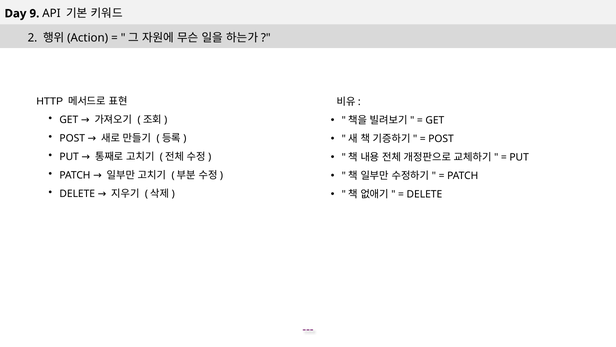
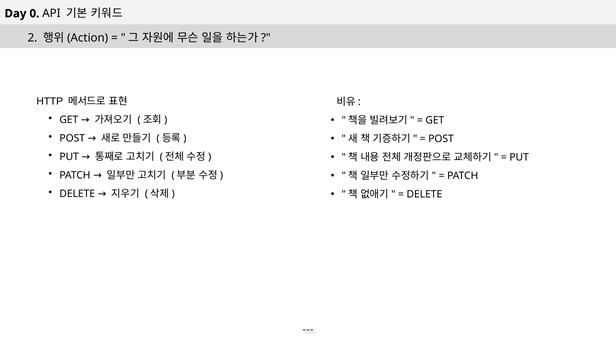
9: 9 -> 0
